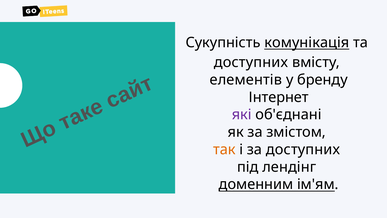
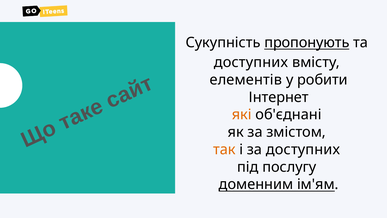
комунікація: комунікація -> пропонують
бренду: бренду -> робити
які colour: purple -> orange
лендінг: лендінг -> послугу
